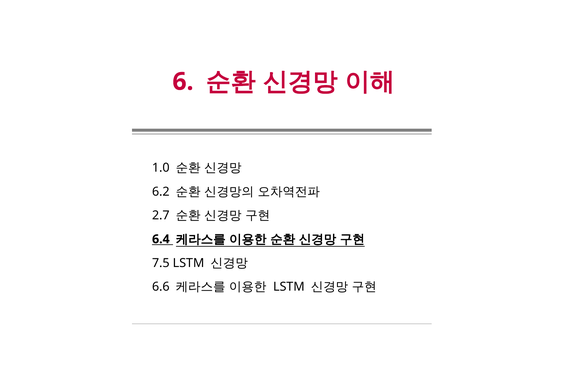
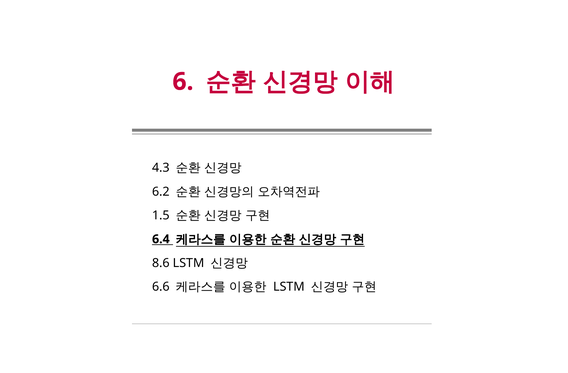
1.0: 1.0 -> 4.3
2.7: 2.7 -> 1.5
7.5: 7.5 -> 8.6
